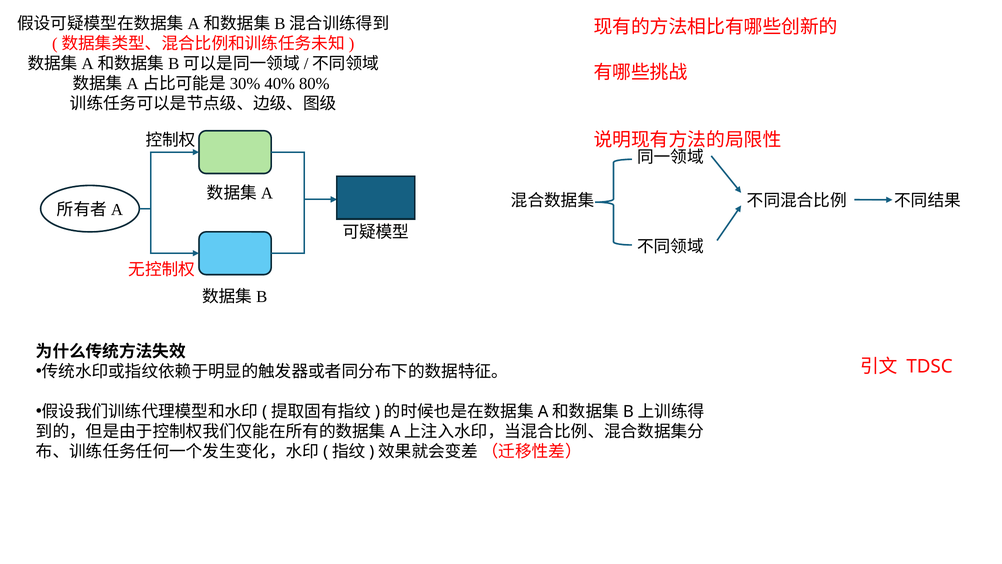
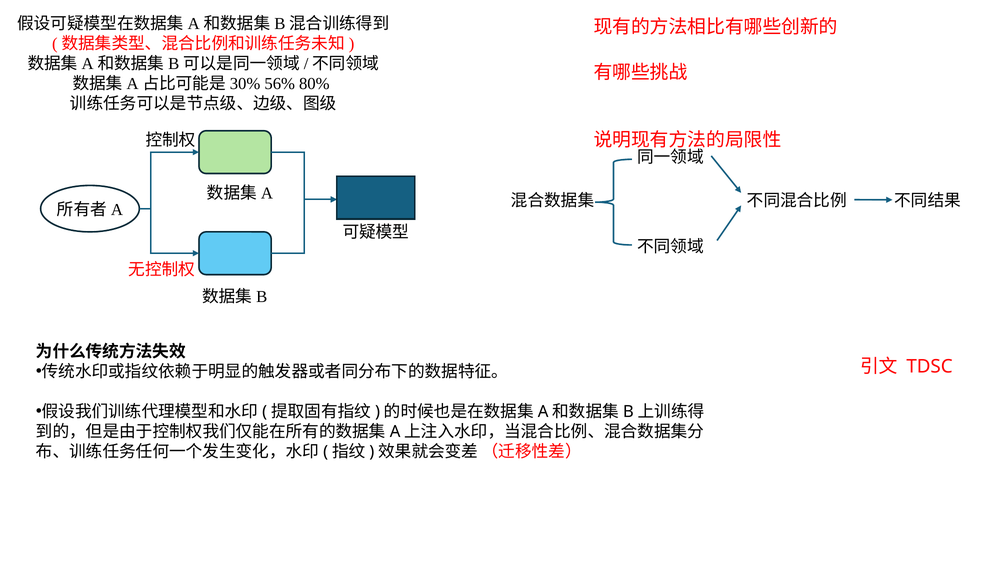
40%: 40% -> 56%
